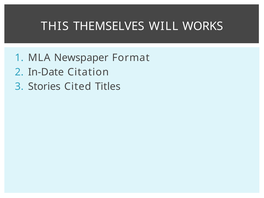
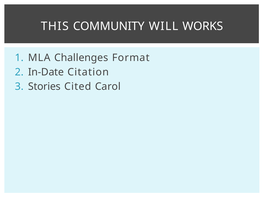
THEMSELVES: THEMSELVES -> COMMUNITY
Newspaper: Newspaper -> Challenges
Titles: Titles -> Carol
